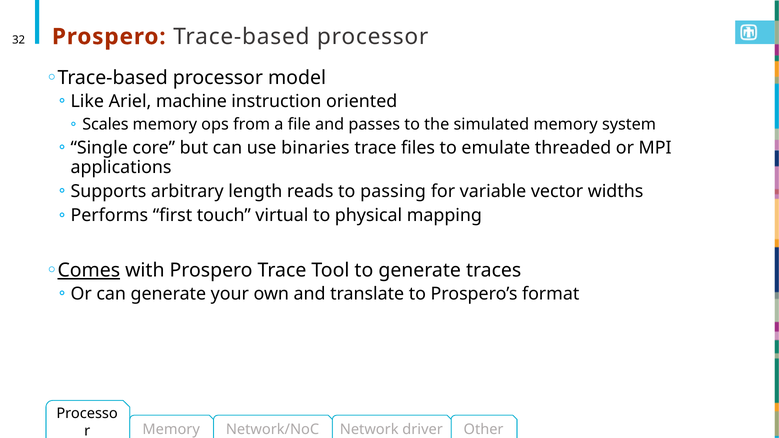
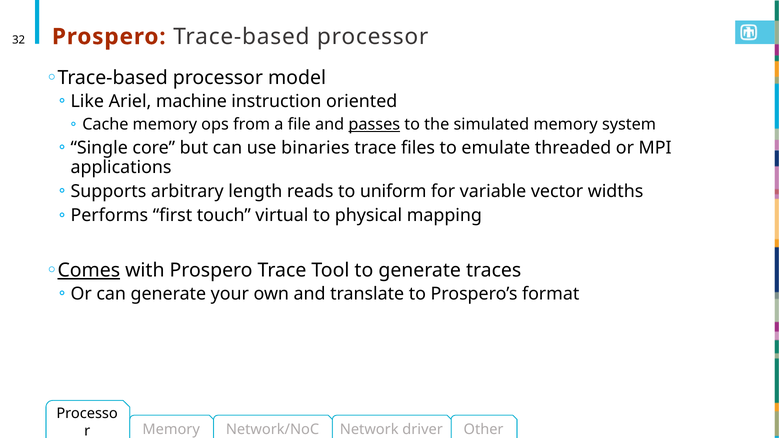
Scales: Scales -> Cache
passes underline: none -> present
passing: passing -> uniform
